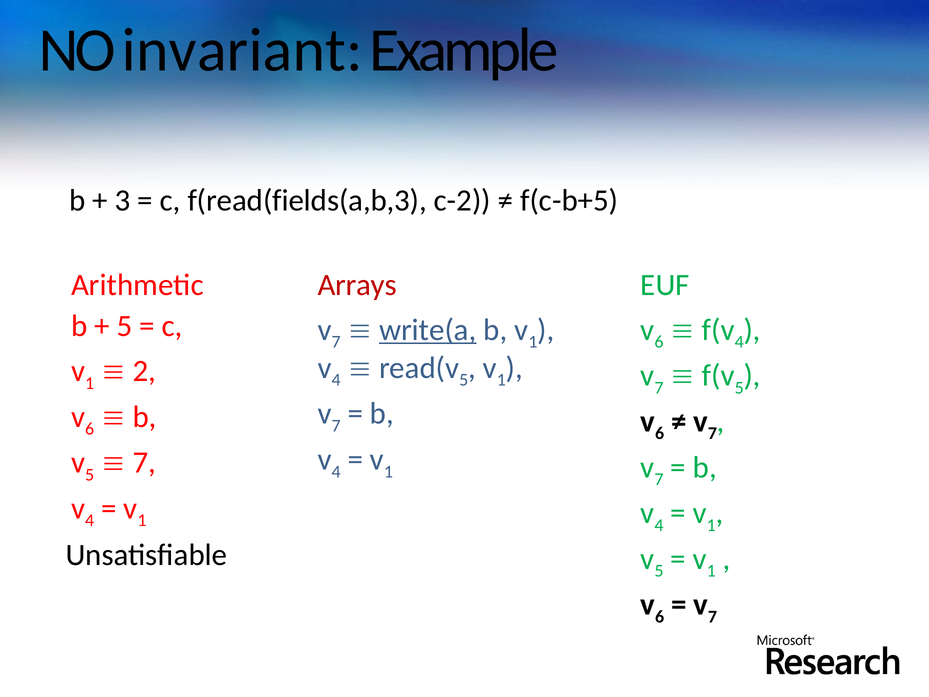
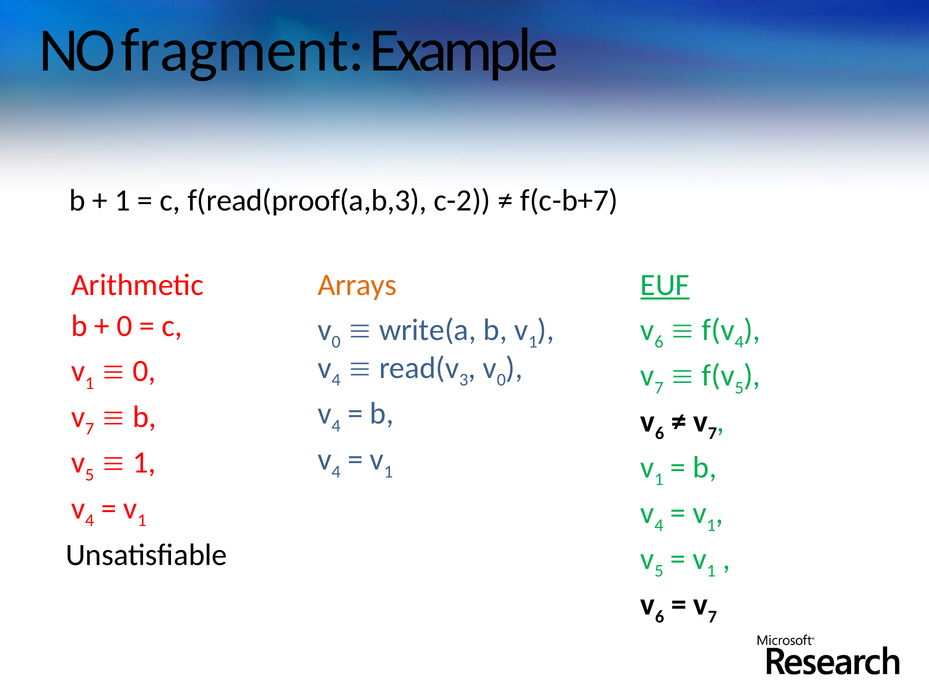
invariant: invariant -> fragment
3 at (123, 200): 3 -> 1
f(read(fields(a,b,3: f(read(fields(a,b,3 -> f(read(proof(a,b,3
f(c-b+5: f(c-b+5 -> f(c-b+7
Arrays colour: red -> orange
EUF underline: none -> present
5 at (125, 326): 5 -> 0
7 at (336, 342): 7 -> 0
write(a underline: present -> none
5 at (464, 380): 5 -> 3
1 at (501, 380): 1 -> 0
2 at (144, 371): 2 -> 0
7 at (336, 426): 7 -> 4
6 at (90, 429): 6 -> 7
7 at (144, 463): 7 -> 1
7 at (659, 479): 7 -> 1
